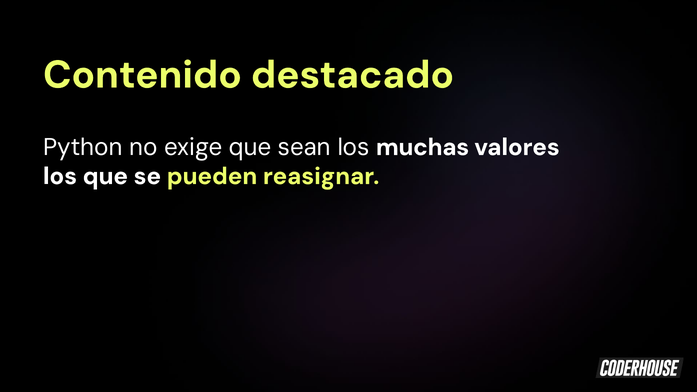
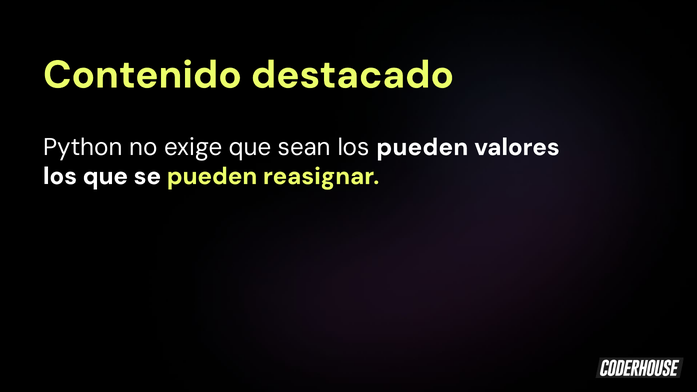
los muchas: muchas -> pueden
